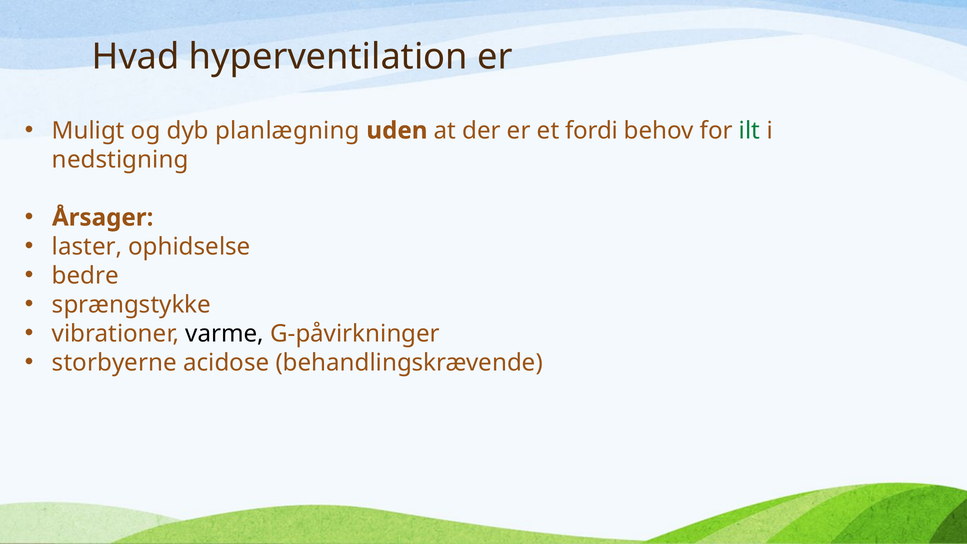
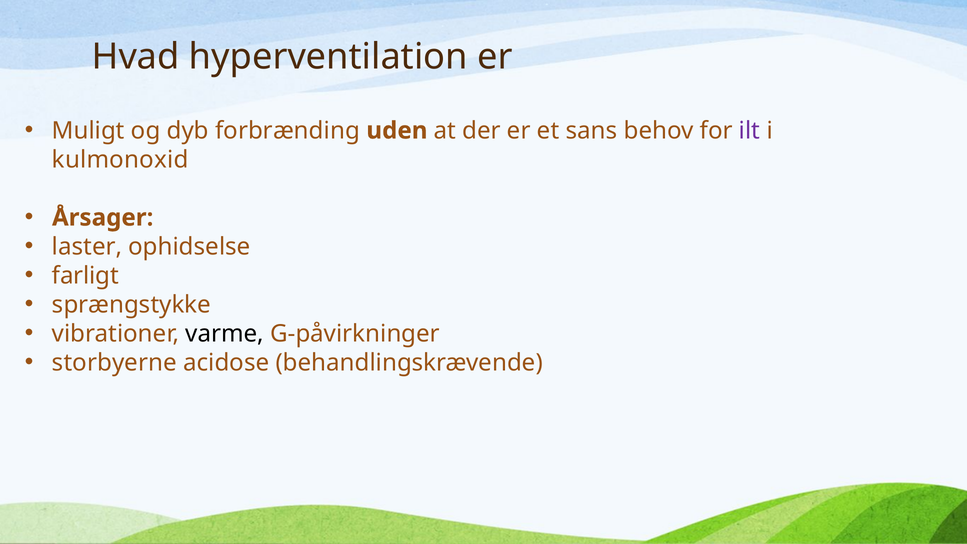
planlægning: planlægning -> forbrænding
fordi: fordi -> sans
ilt colour: green -> purple
nedstigning: nedstigning -> kulmonoxid
bedre: bedre -> farligt
